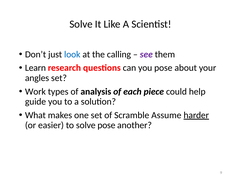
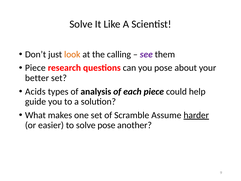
look colour: blue -> orange
Learn at (35, 68): Learn -> Piece
angles: angles -> better
Work: Work -> Acids
